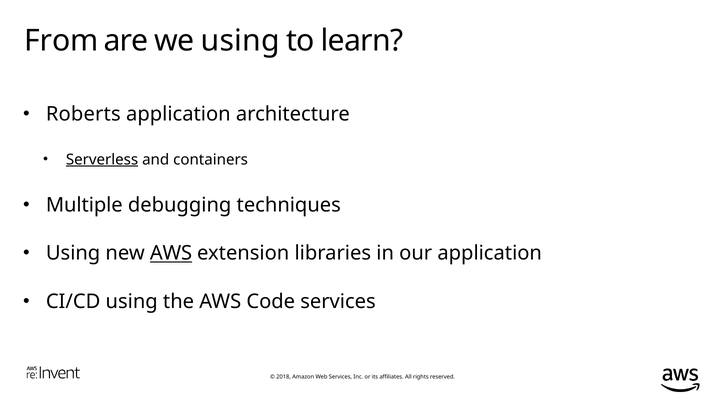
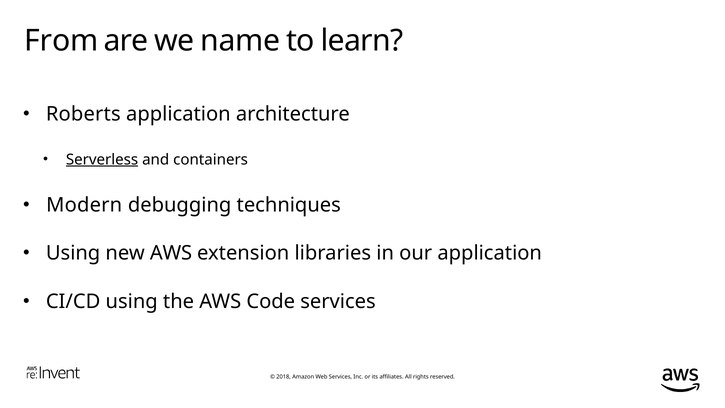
we using: using -> name
Multiple: Multiple -> Modern
AWS at (171, 253) underline: present -> none
